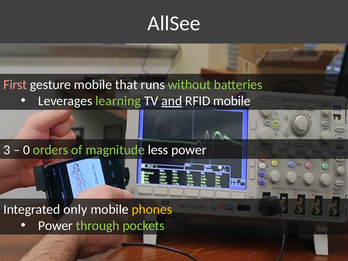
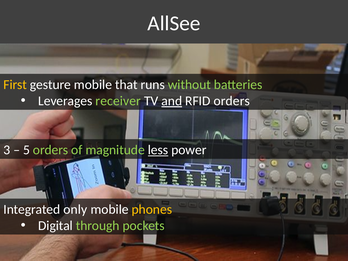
First colour: pink -> yellow
learning: learning -> receiver
RFID mobile: mobile -> orders
0: 0 -> 5
less underline: none -> present
Power at (56, 226): Power -> Digital
